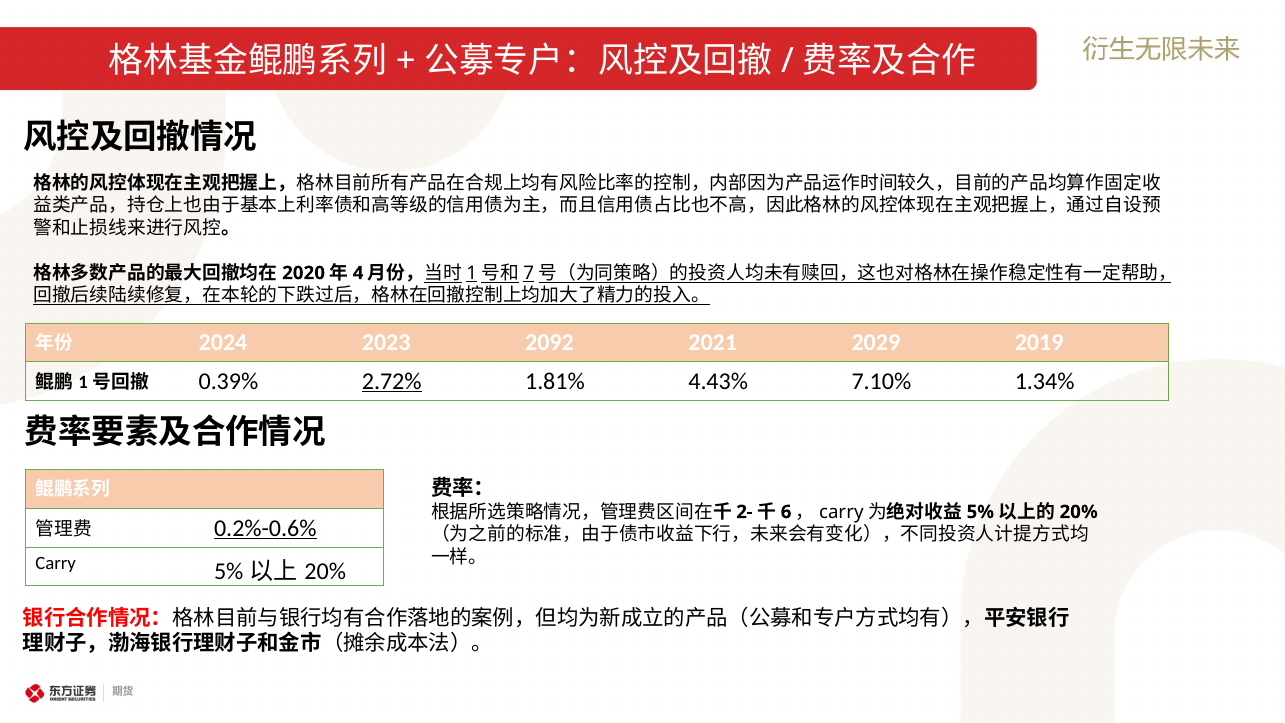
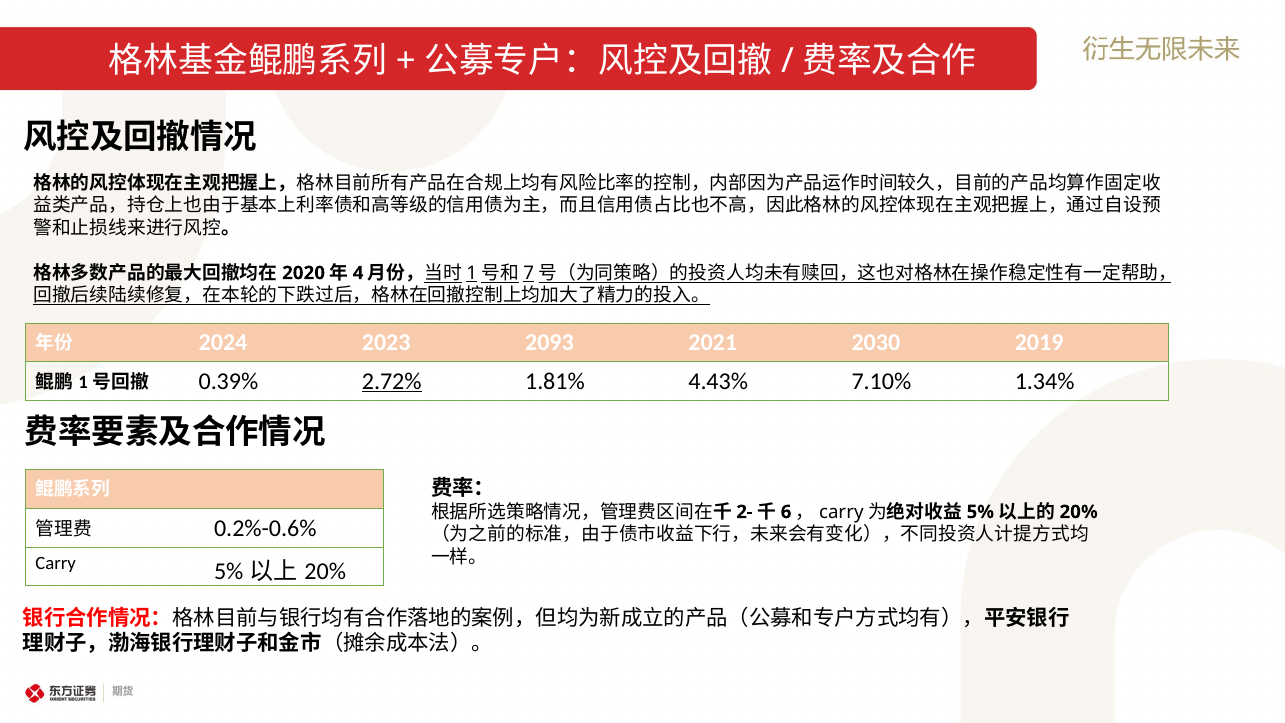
2092: 2092 -> 2093
2029: 2029 -> 2030
0.2%-0.6% underline: present -> none
